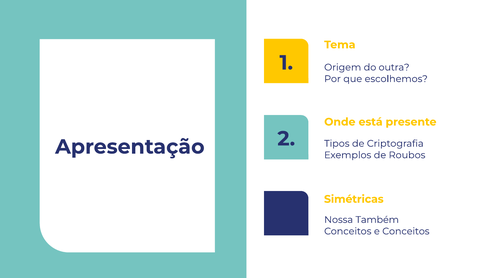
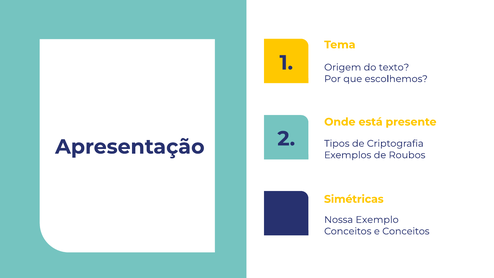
outra: outra -> texto
Também: Também -> Exemplo
